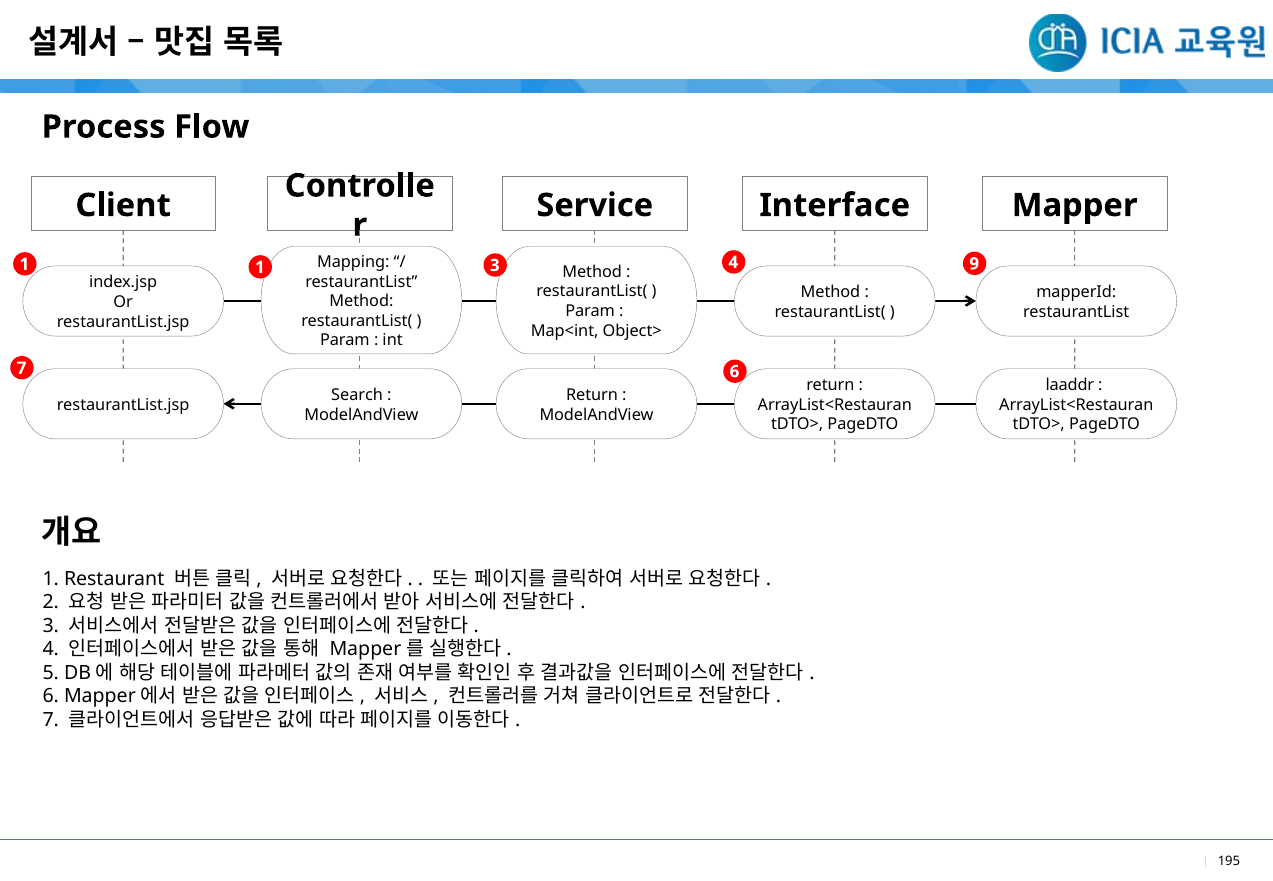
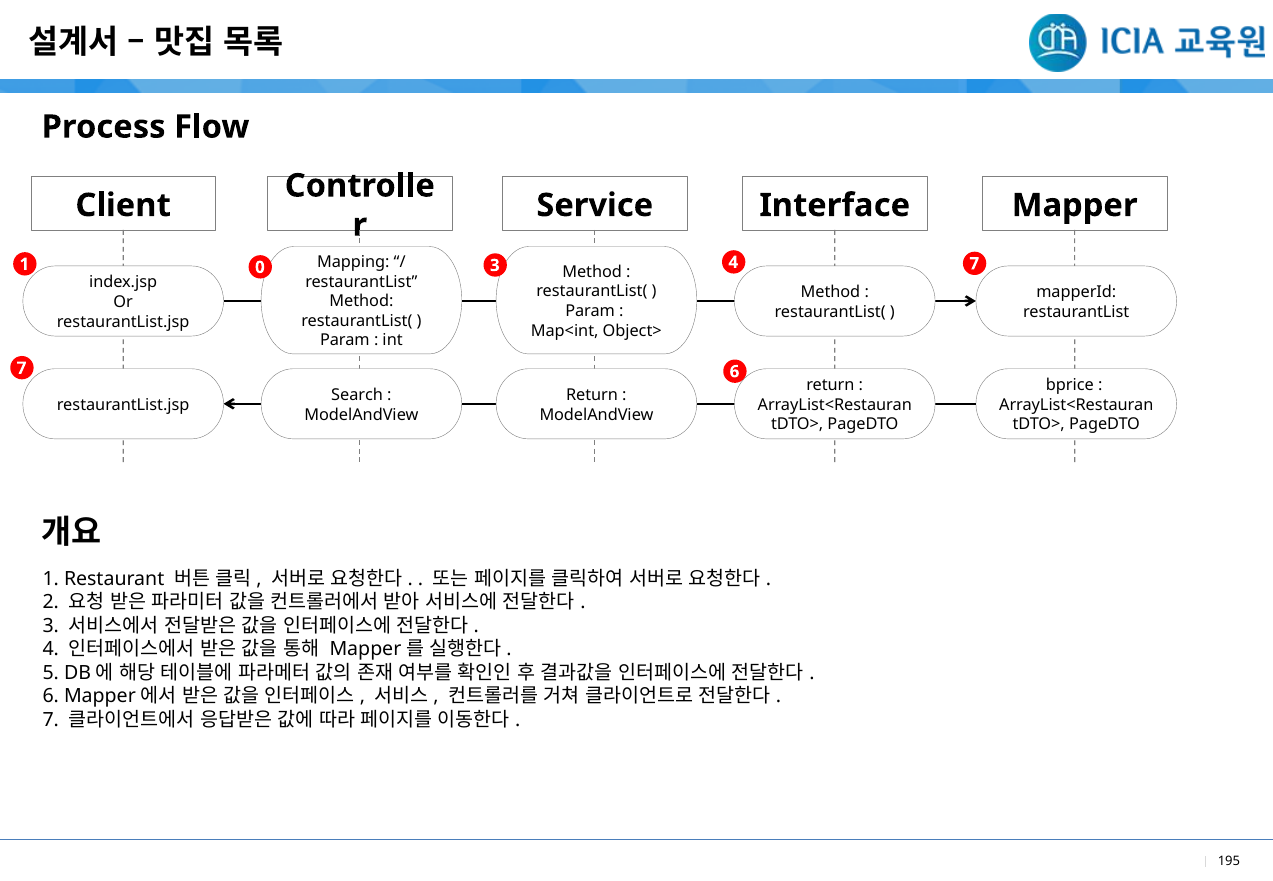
1 1: 1 -> 0
4 9: 9 -> 7
laaddr: laaddr -> bprice
